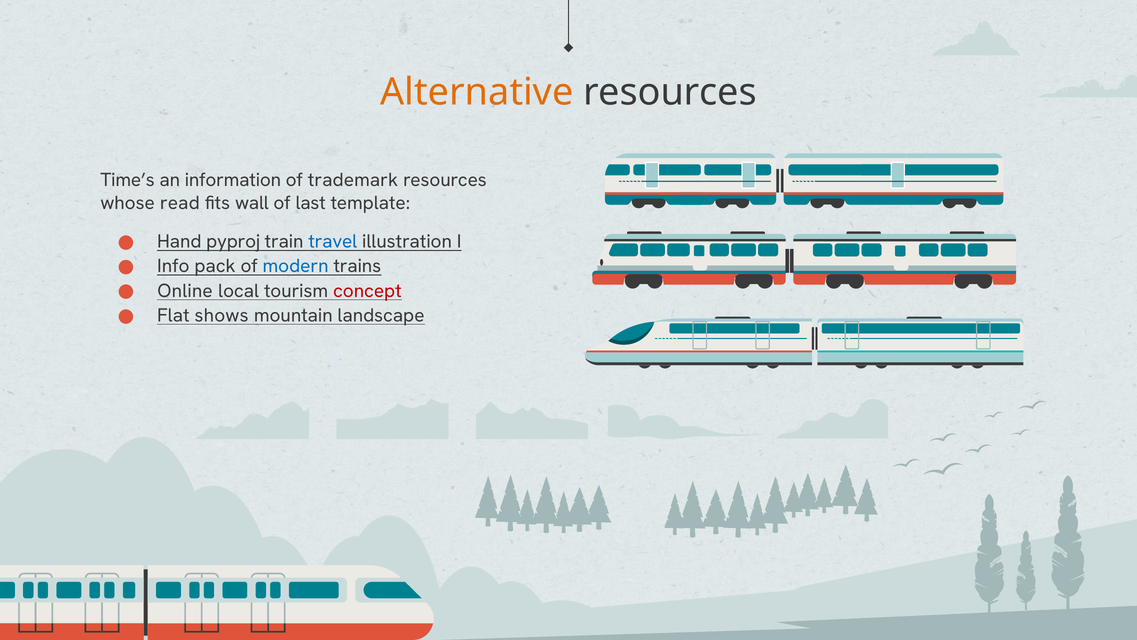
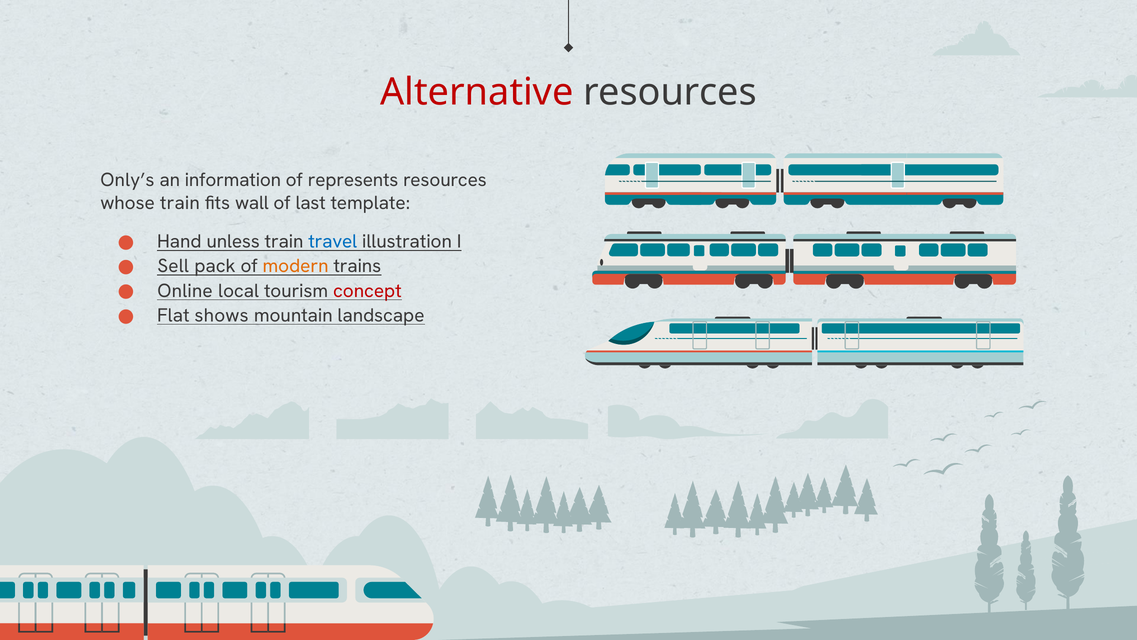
Alternative colour: orange -> red
Time’s: Time’s -> Only’s
trademark: trademark -> represents
whose read: read -> train
pyproj: pyproj -> unless
Info: Info -> Sell
modern colour: blue -> orange
